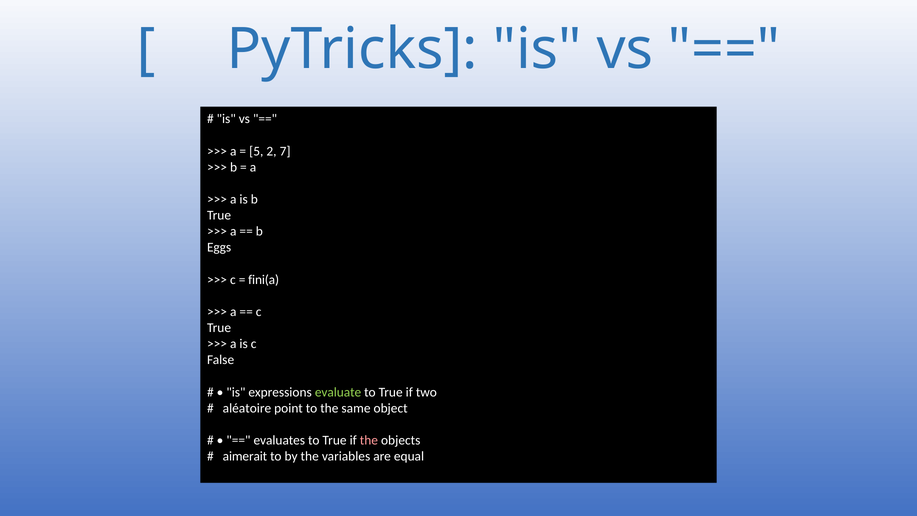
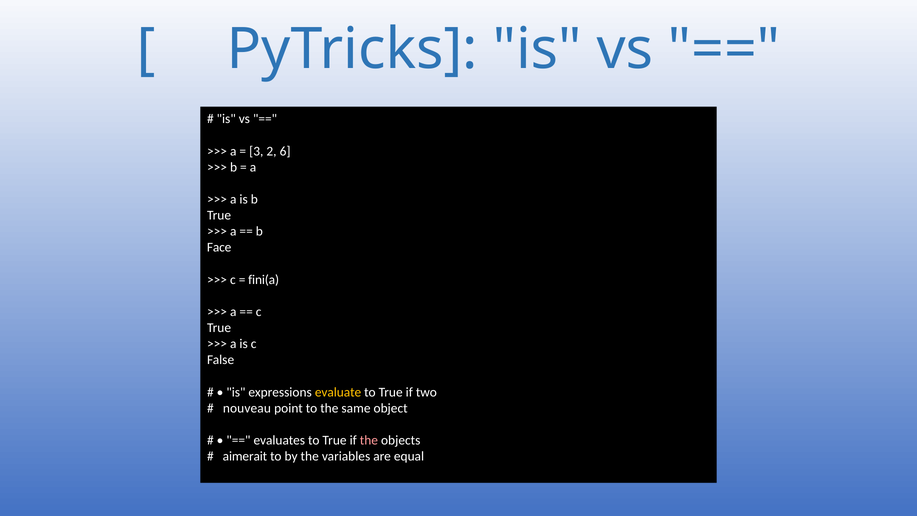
5: 5 -> 3
7: 7 -> 6
Eggs: Eggs -> Face
evaluate colour: light green -> yellow
aléatoire: aléatoire -> nouveau
